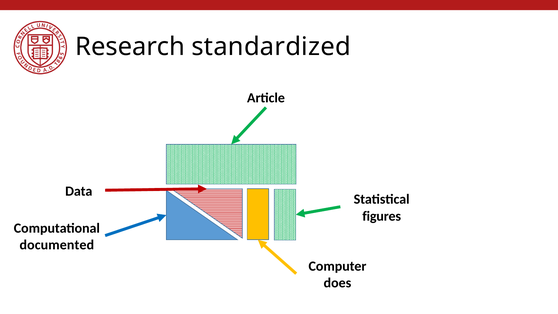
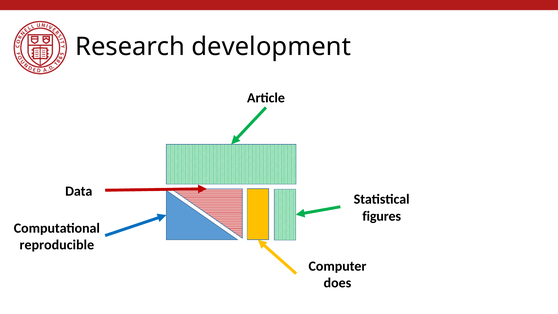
standardized: standardized -> development
documented: documented -> reproducible
